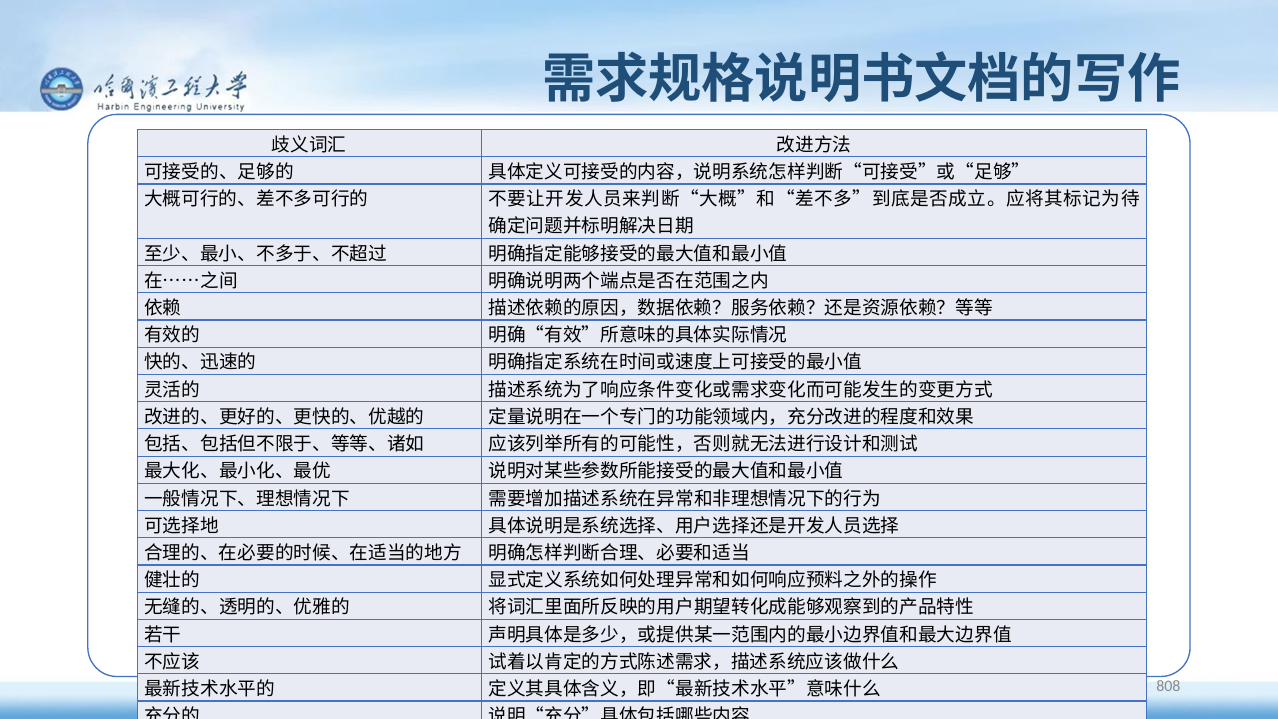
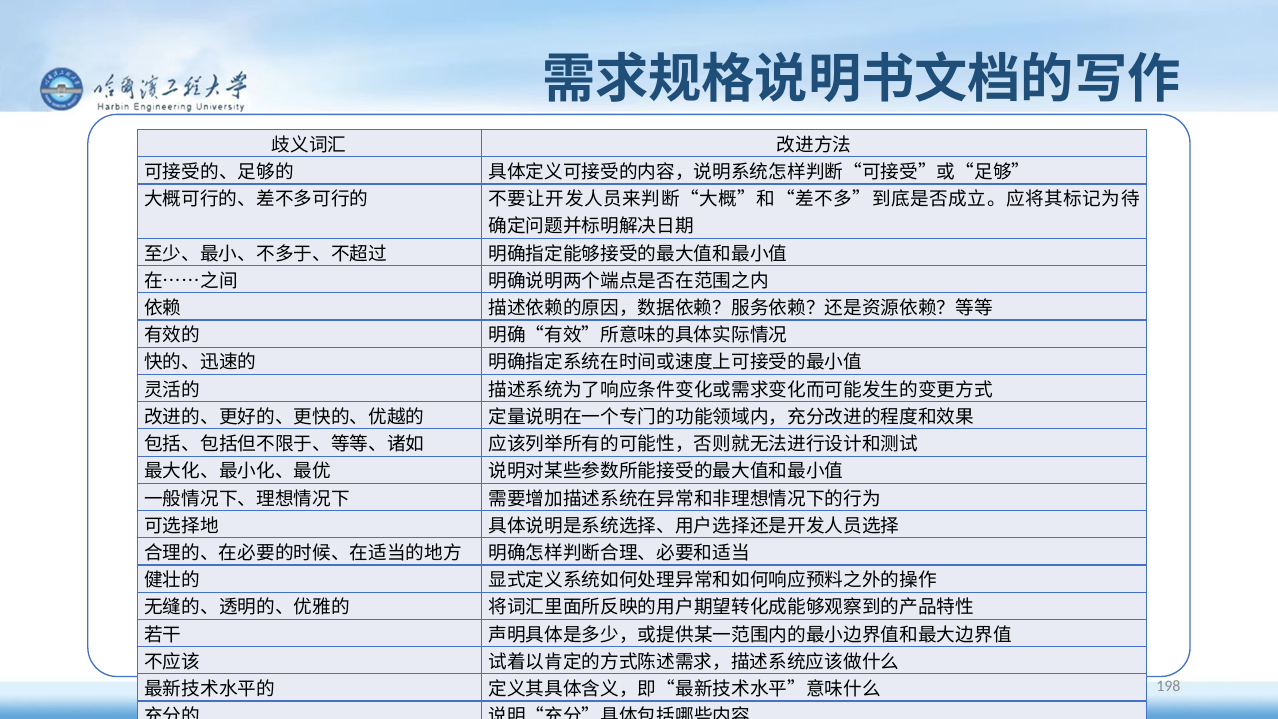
808: 808 -> 198
